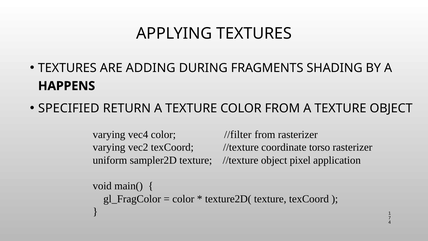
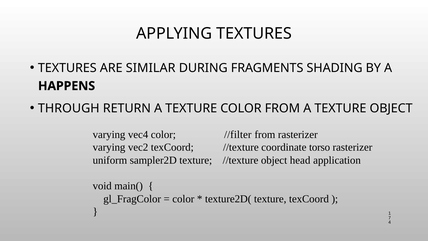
ADDING: ADDING -> SIMILAR
SPECIFIED: SPECIFIED -> THROUGH
pixel: pixel -> head
